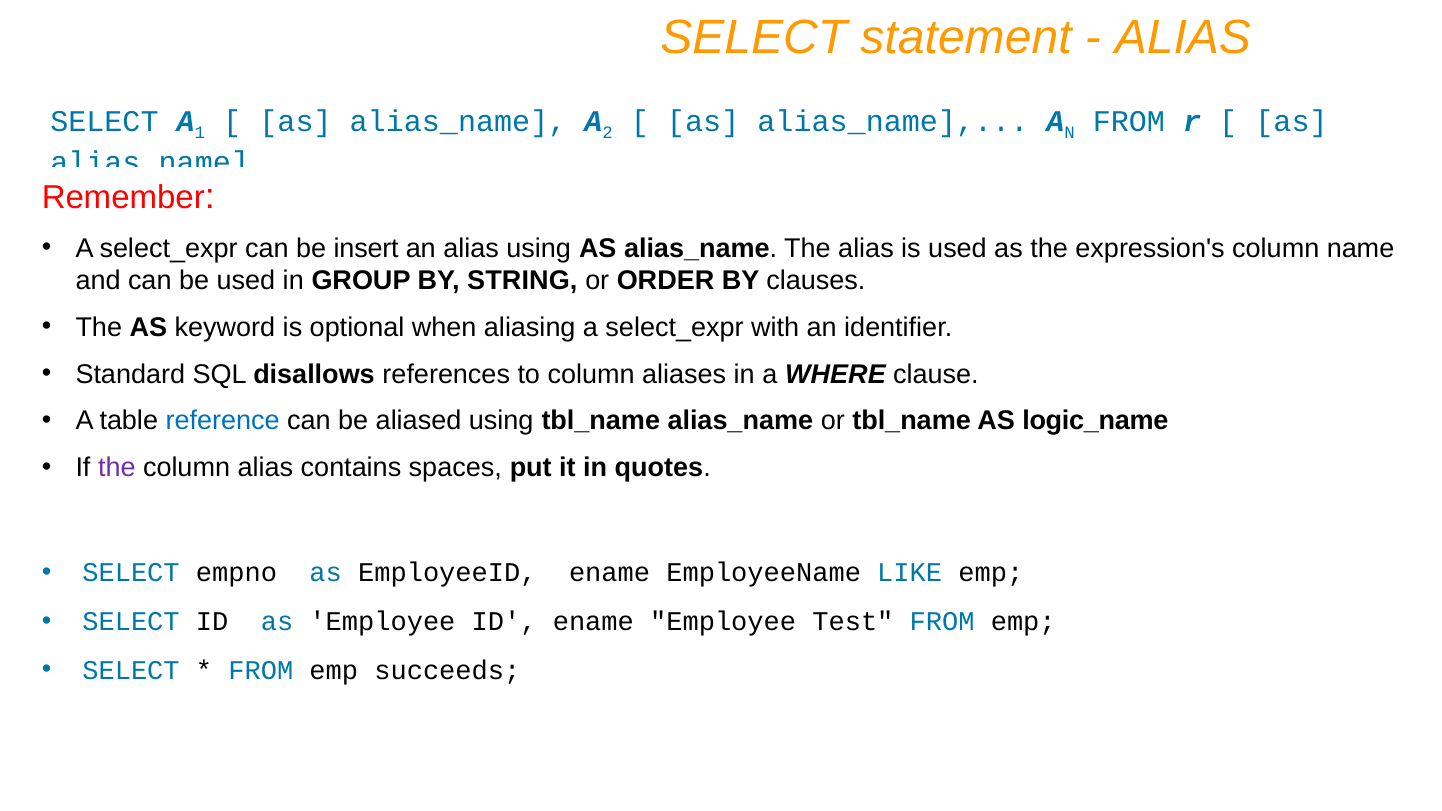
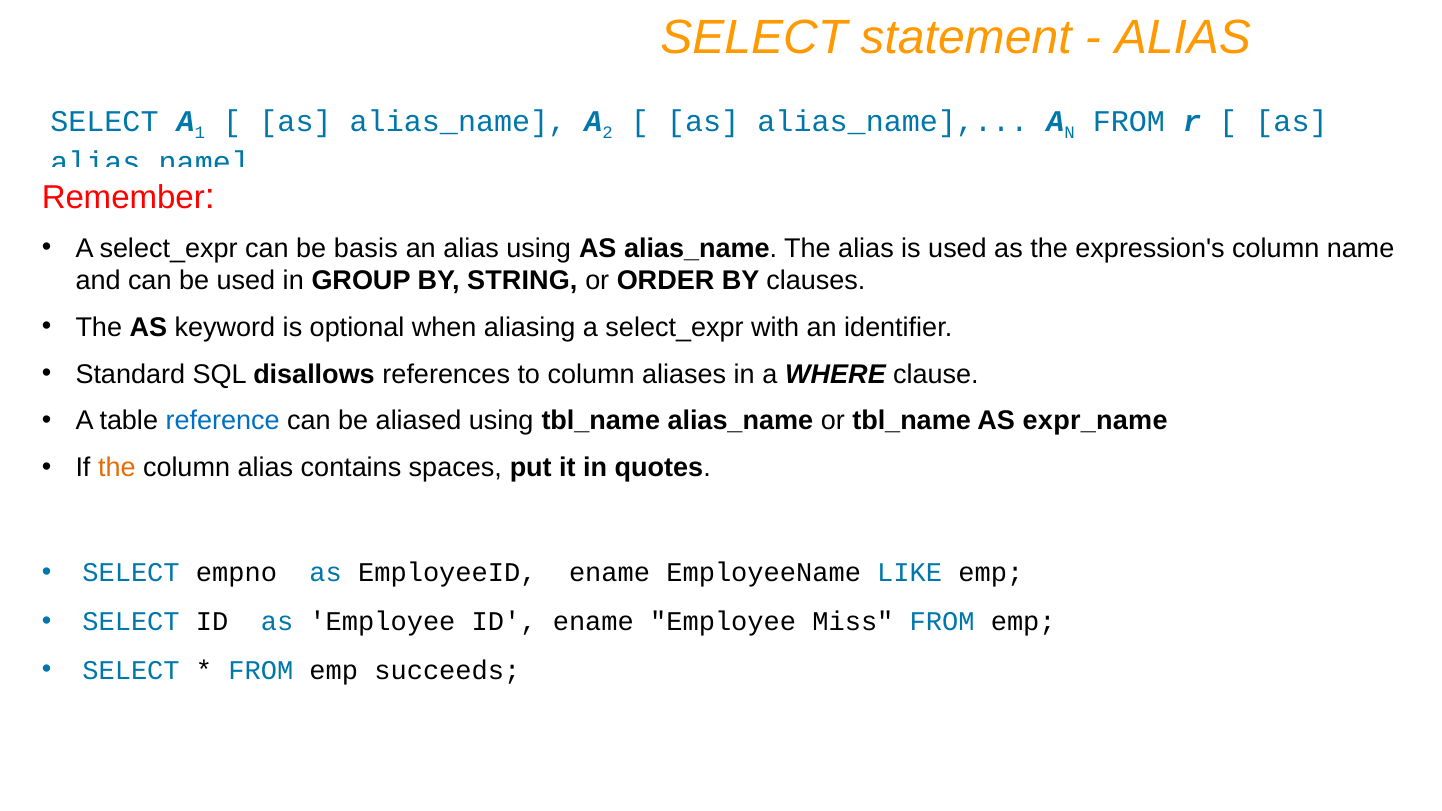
insert: insert -> basis
logic_name: logic_name -> expr_name
the at (117, 468) colour: purple -> orange
Test: Test -> Miss
